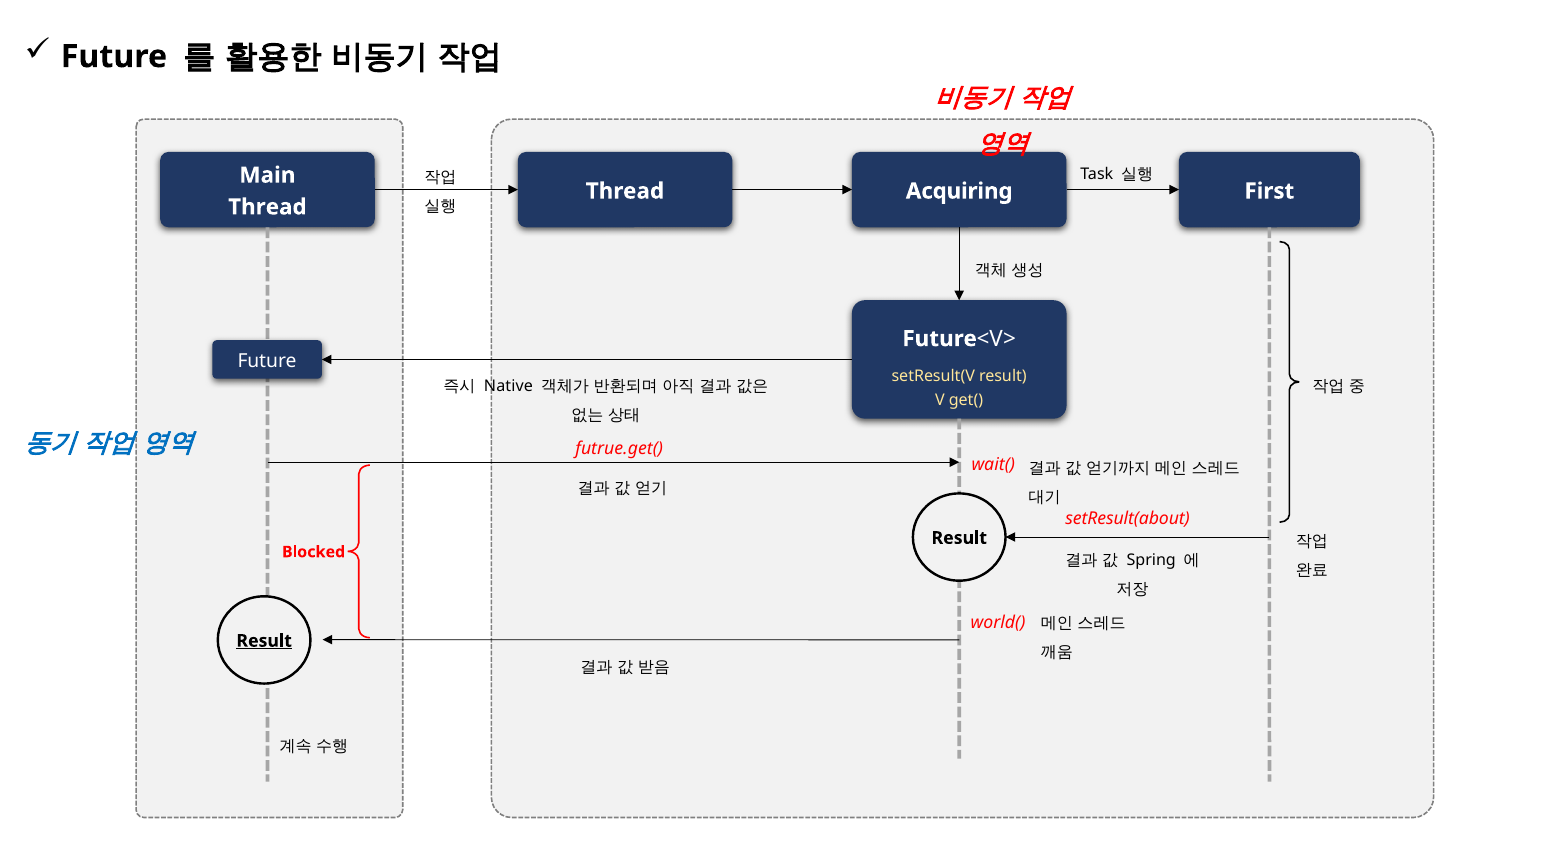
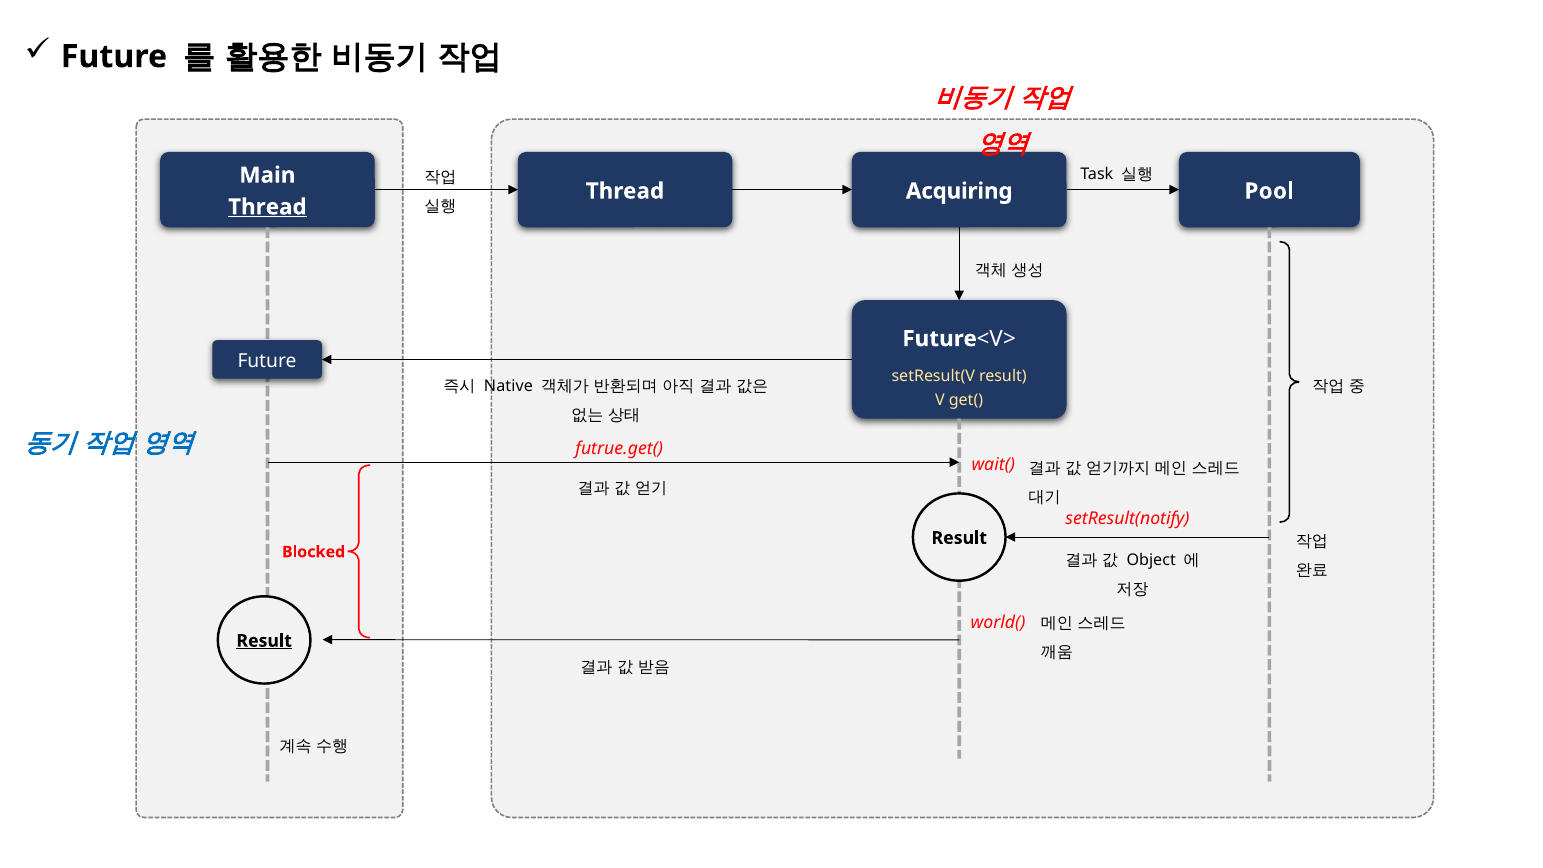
First: First -> Pool
Thread at (267, 207) underline: none -> present
setResult(about: setResult(about -> setResult(notify
Spring: Spring -> Object
